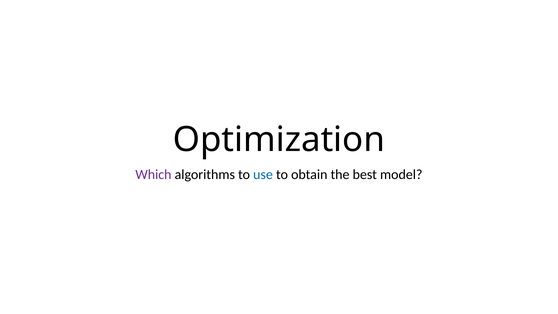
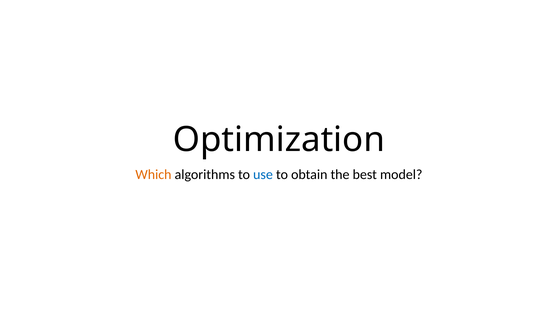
Which colour: purple -> orange
